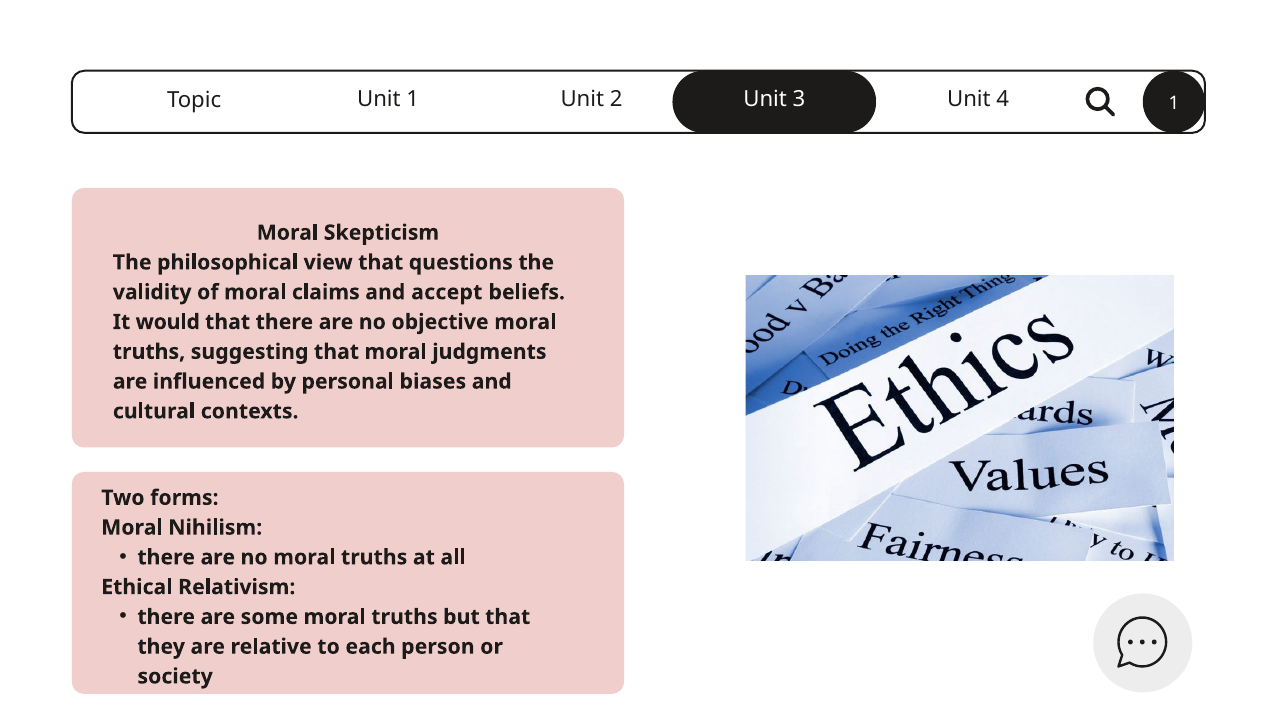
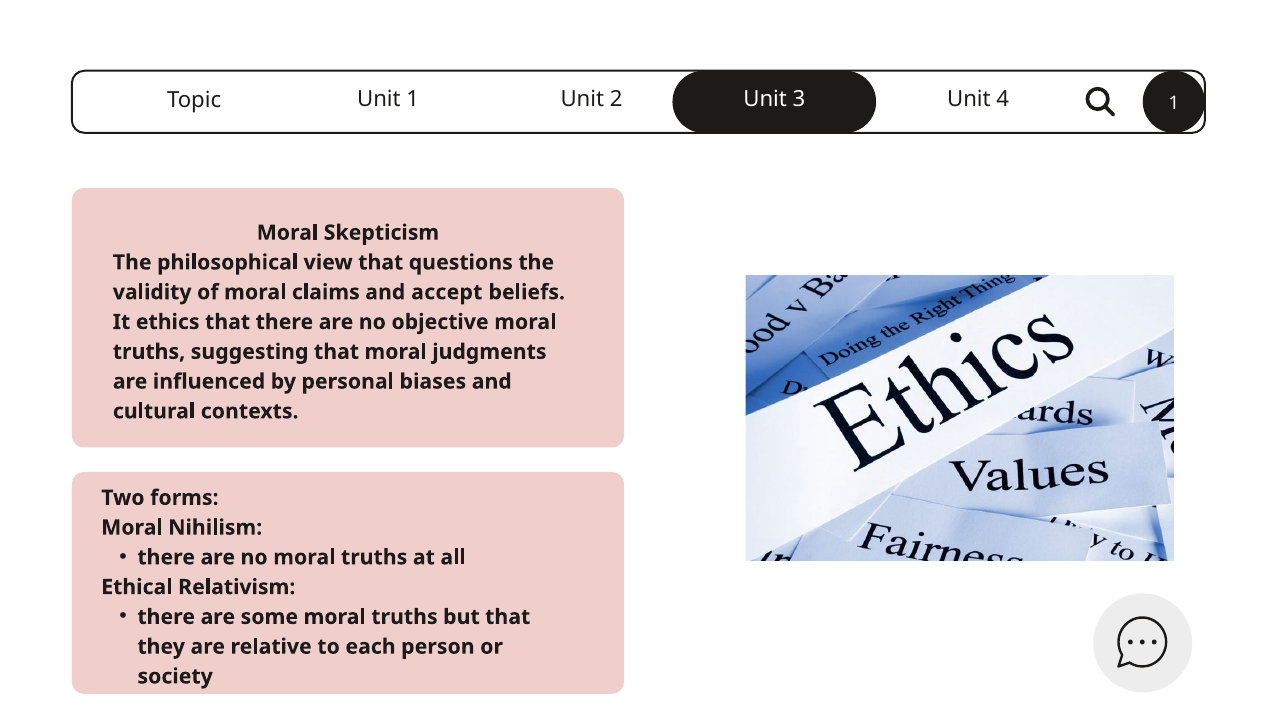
would: would -> ethics
